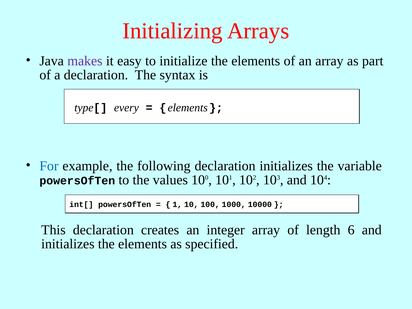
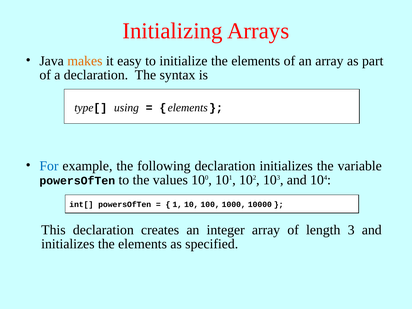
makes colour: purple -> orange
every: every -> using
6: 6 -> 3
